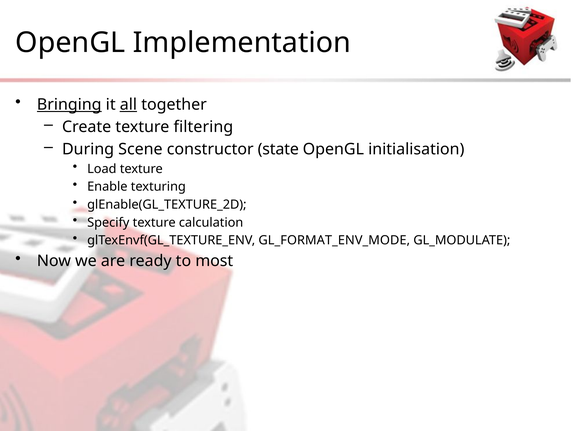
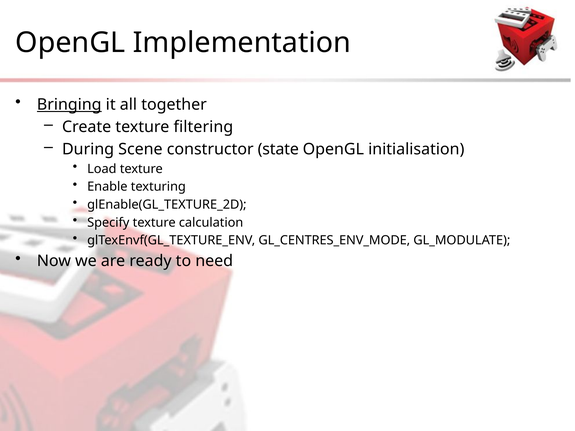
all underline: present -> none
GL_FORMAT_ENV_MODE: GL_FORMAT_ENV_MODE -> GL_CENTRES_ENV_MODE
most: most -> need
